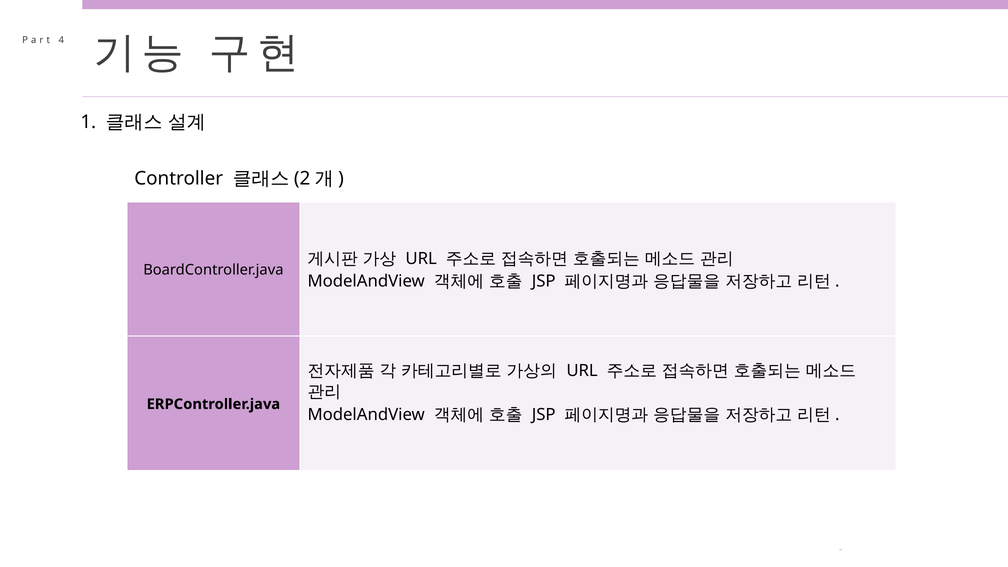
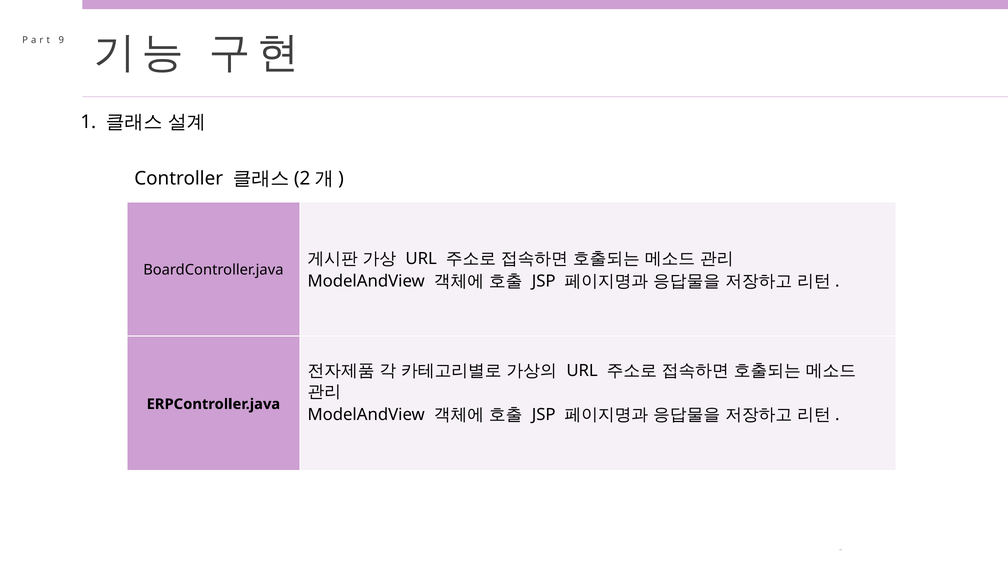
4: 4 -> 9
